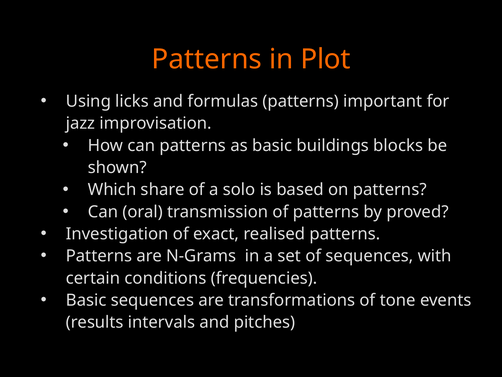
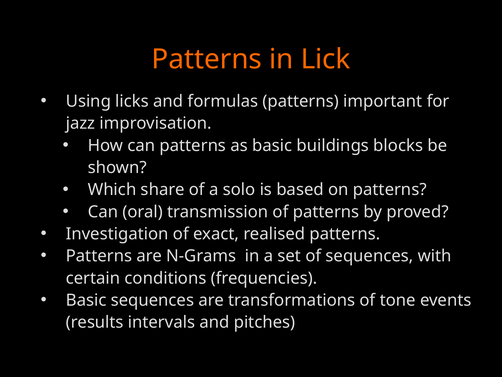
Plot: Plot -> Lick
